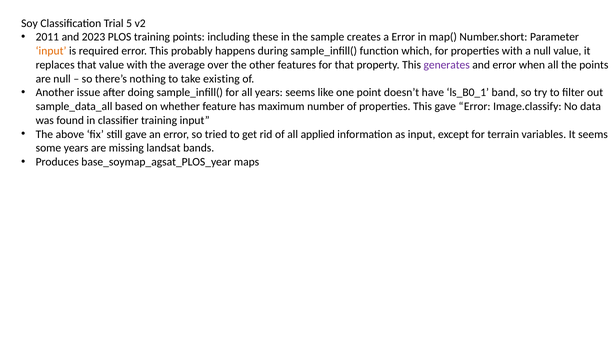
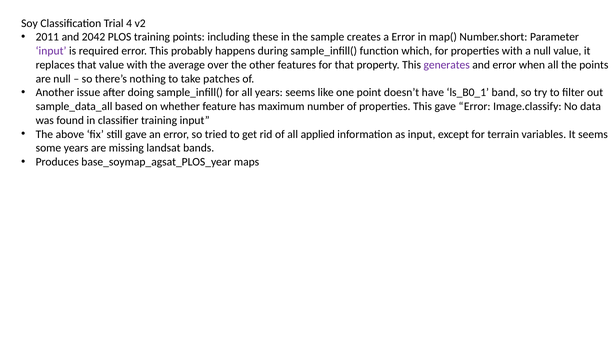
5: 5 -> 4
2023: 2023 -> 2042
input at (51, 51) colour: orange -> purple
existing: existing -> patches
